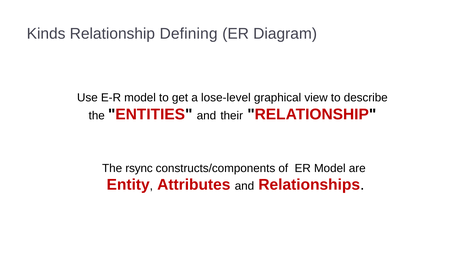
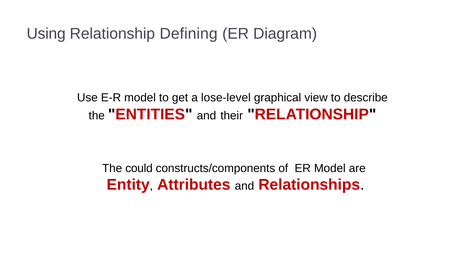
Kinds: Kinds -> Using
rsync: rsync -> could
